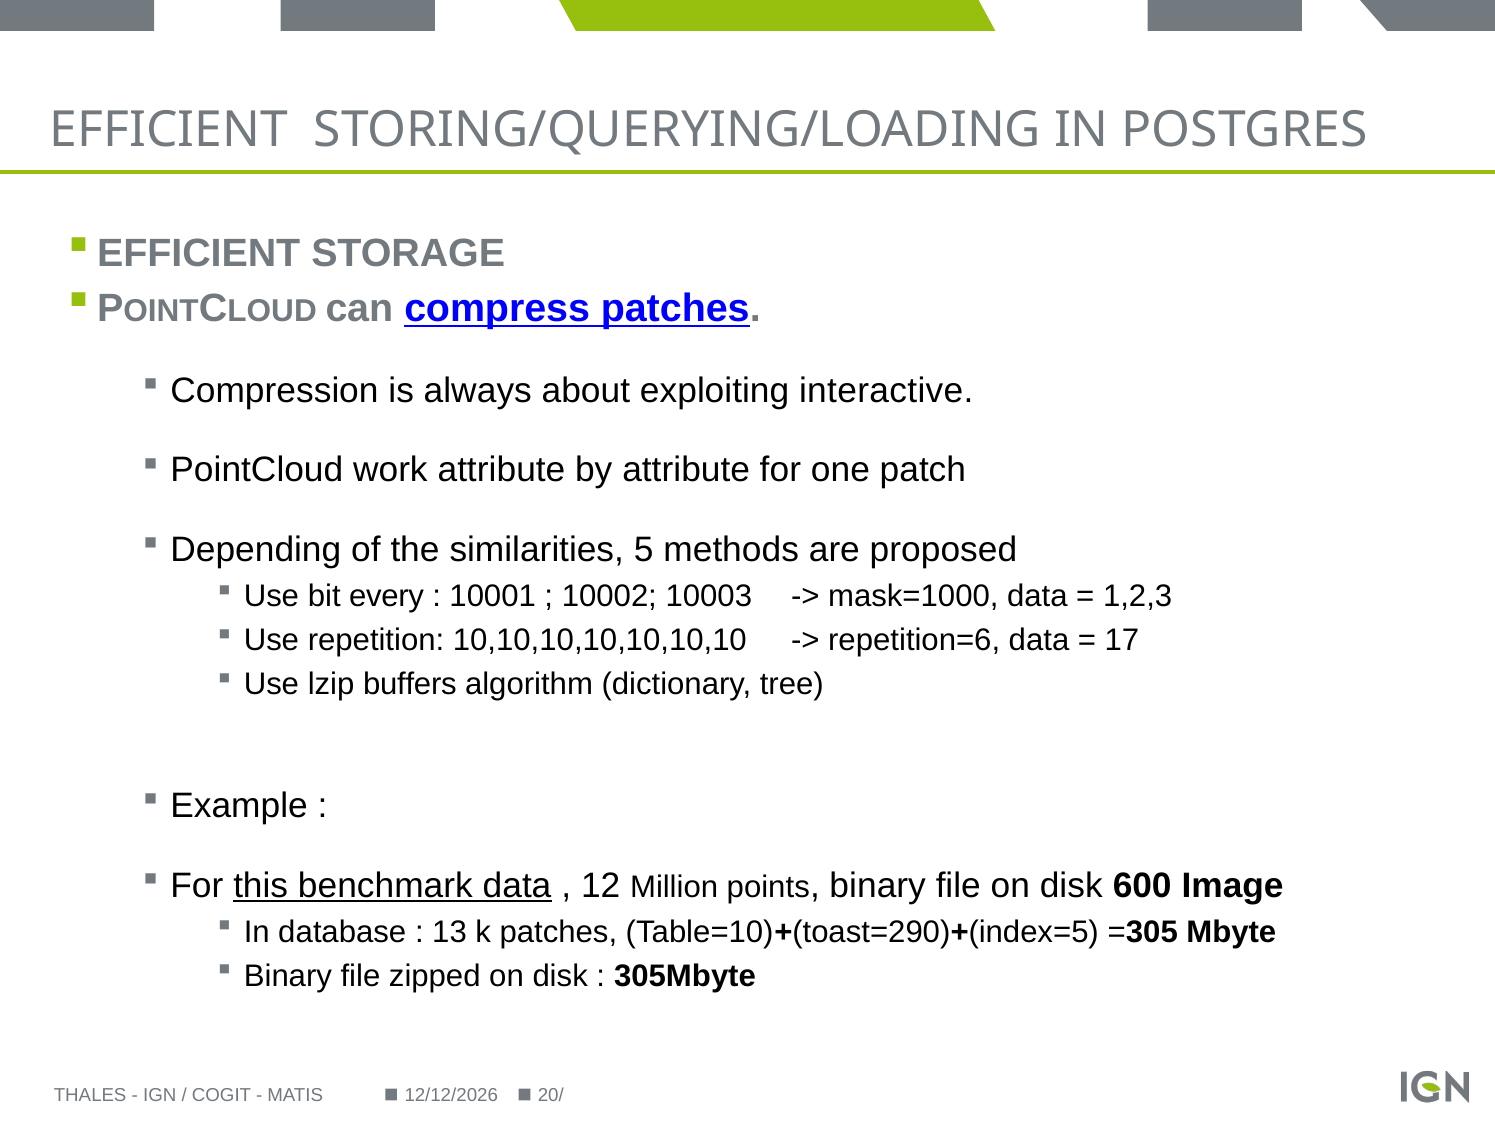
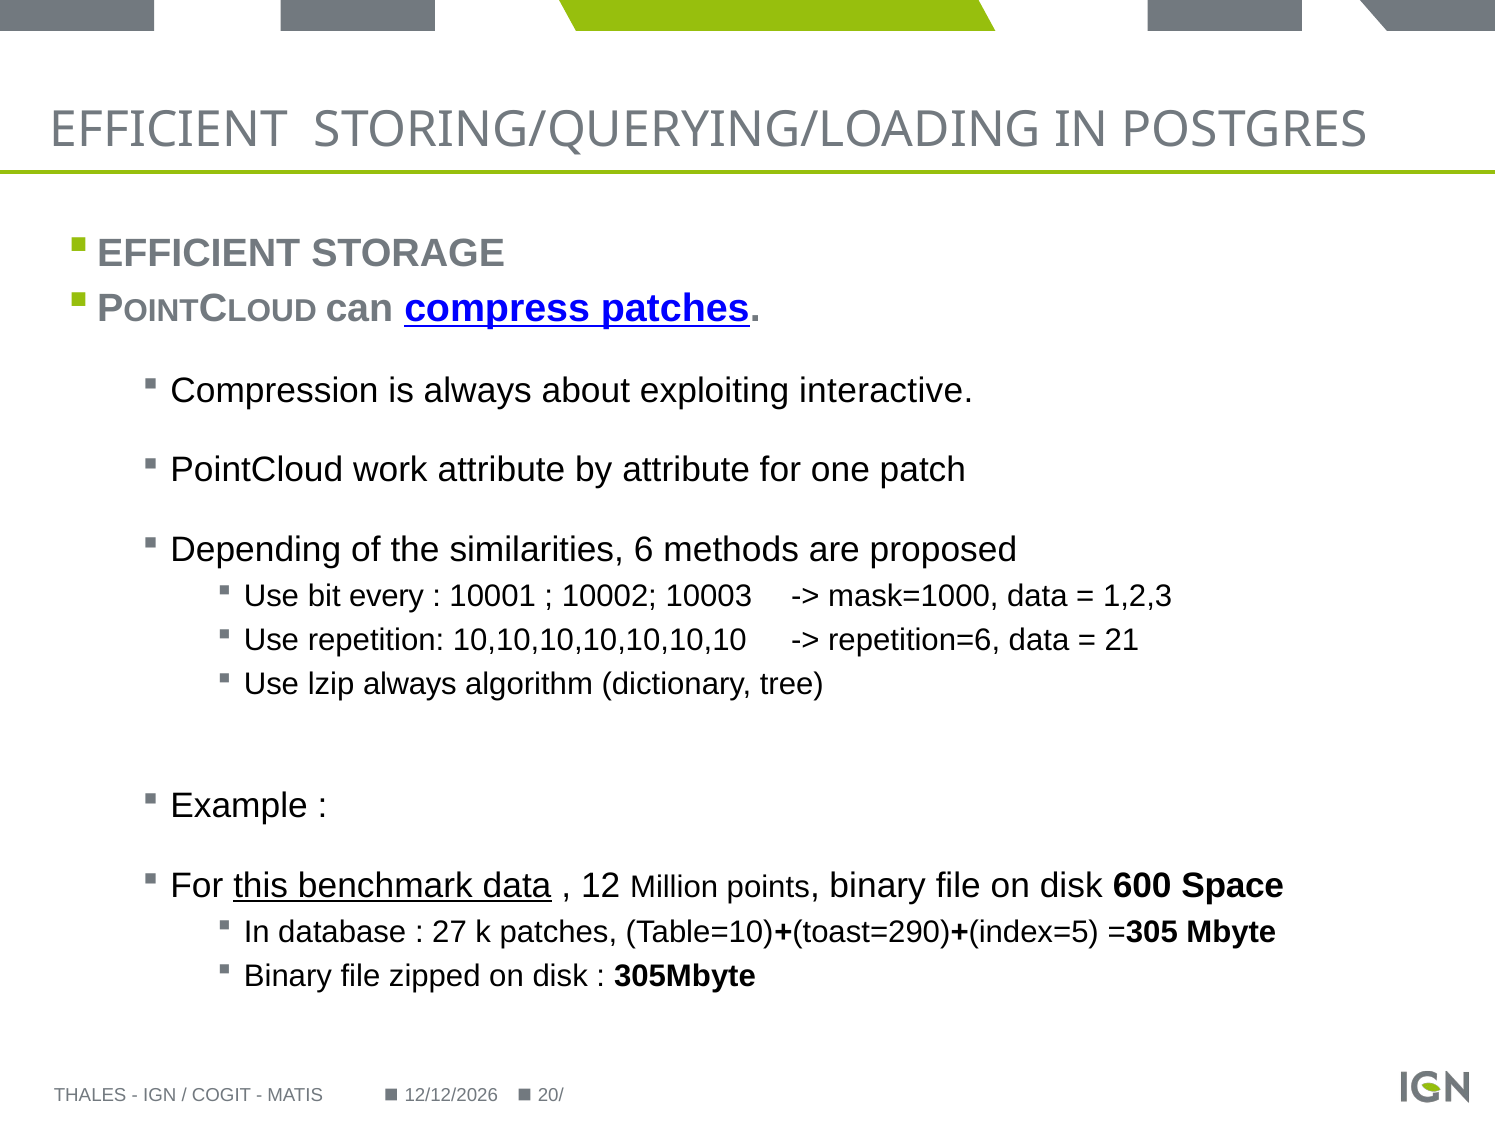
5: 5 -> 6
17: 17 -> 21
lzip buffers: buffers -> always
Image: Image -> Space
13: 13 -> 27
